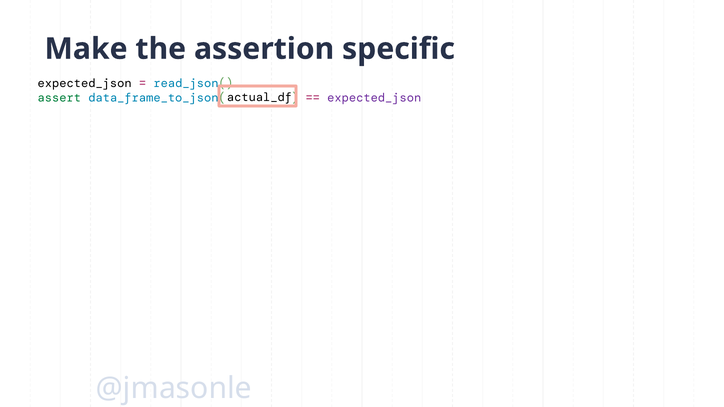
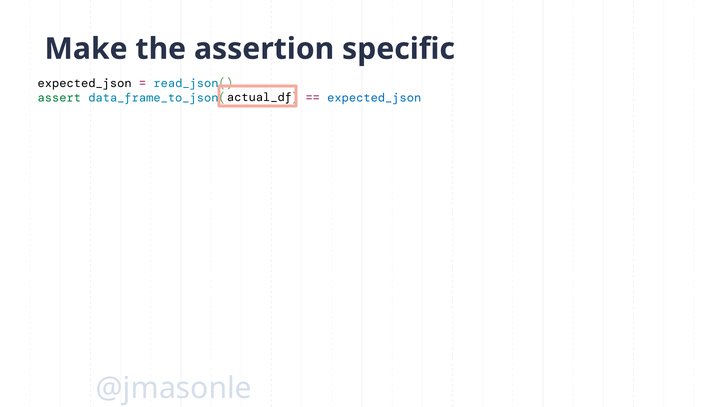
expected_json at (374, 98) colour: purple -> blue
